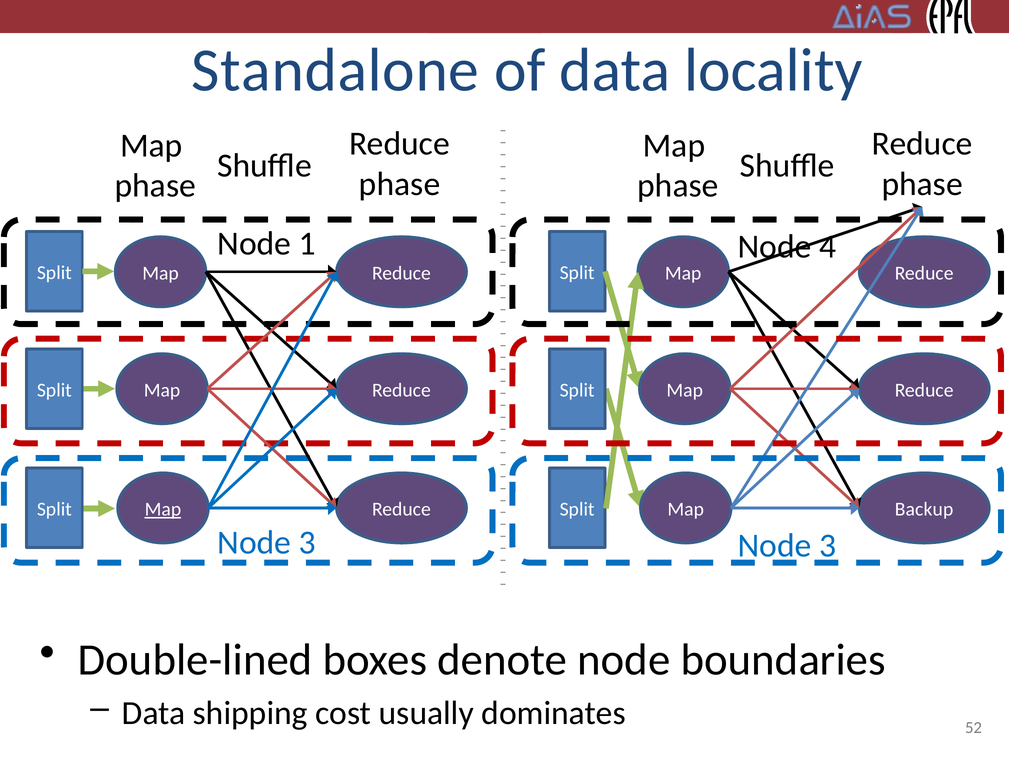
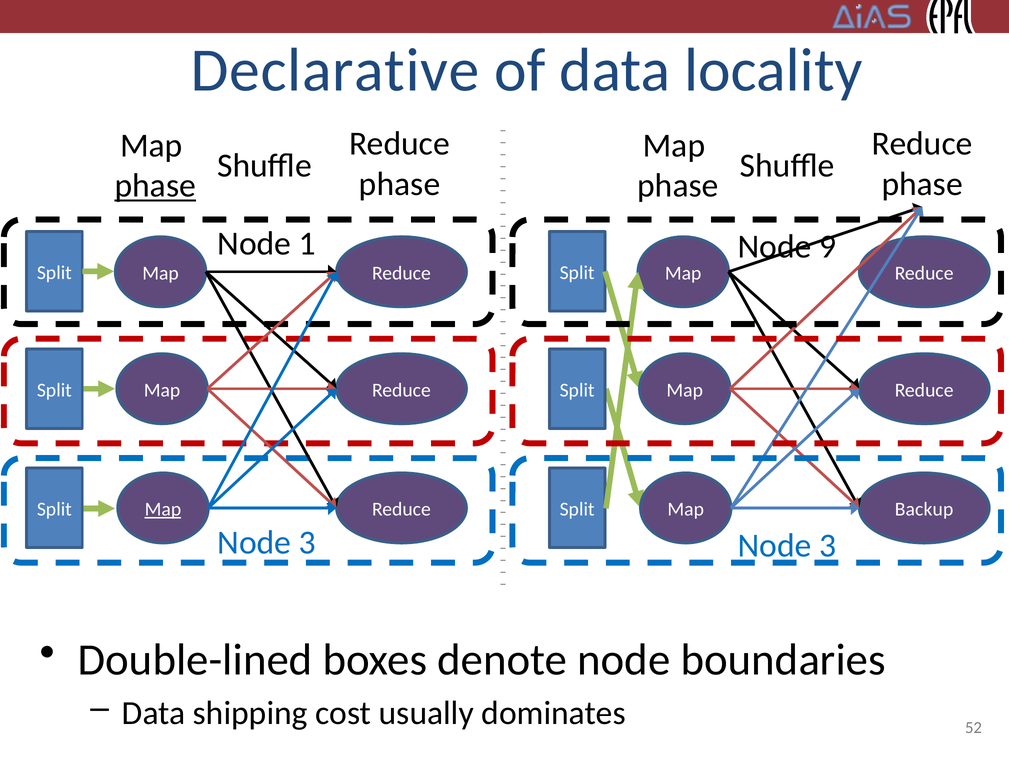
Standalone: Standalone -> Declarative
phase at (155, 186) underline: none -> present
4: 4 -> 9
